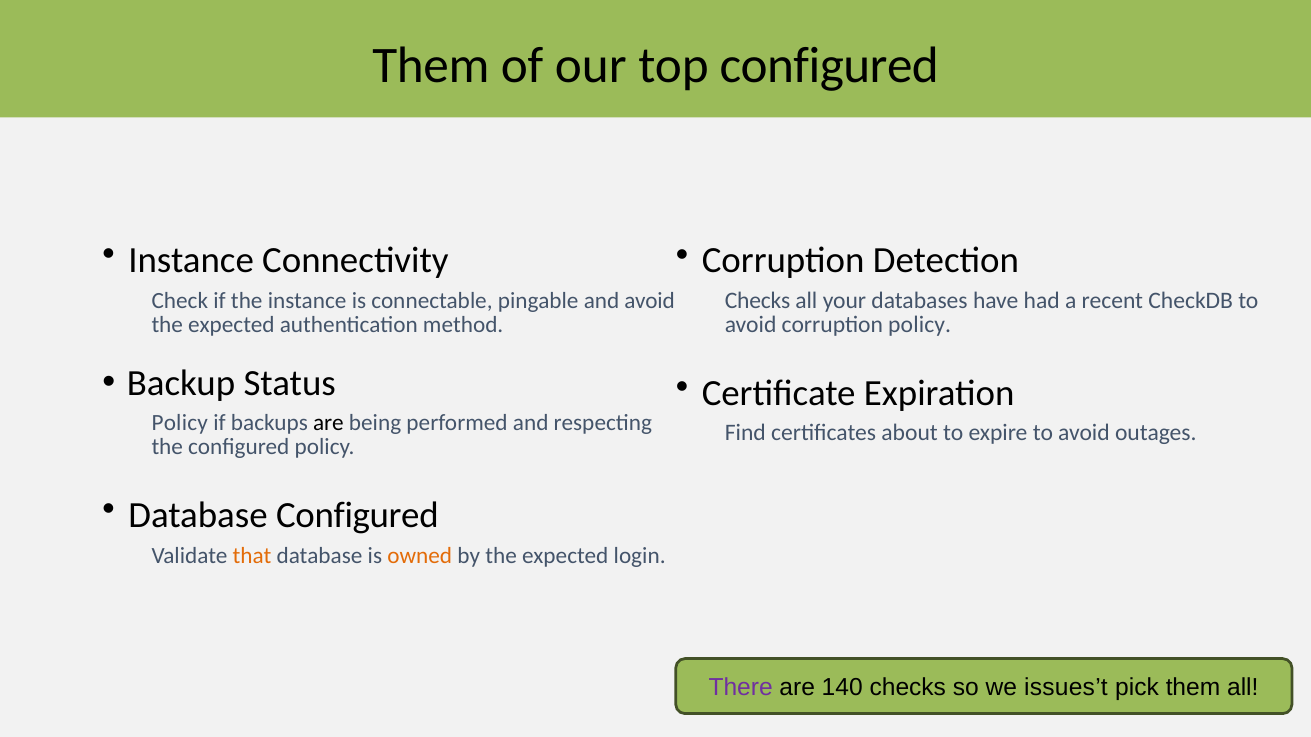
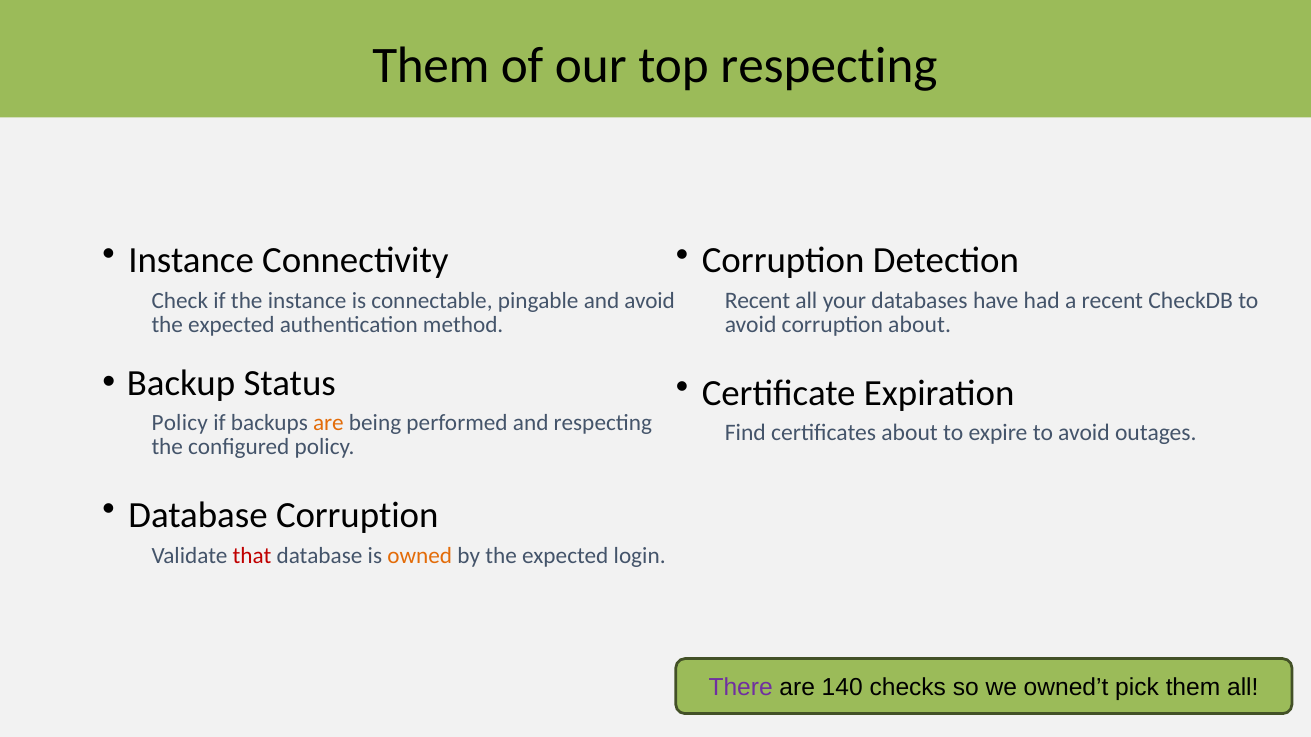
top configured: configured -> respecting
Checks at (758, 301): Checks -> Recent
corruption policy: policy -> about
are at (328, 423) colour: black -> orange
Database Configured: Configured -> Corruption
that colour: orange -> red
issues’t: issues’t -> owned’t
